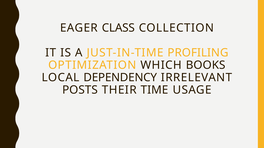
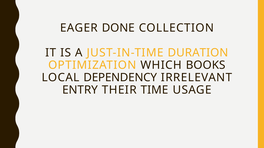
CLASS: CLASS -> DONE
PROFILING: PROFILING -> DURATION
POSTS: POSTS -> ENTRY
